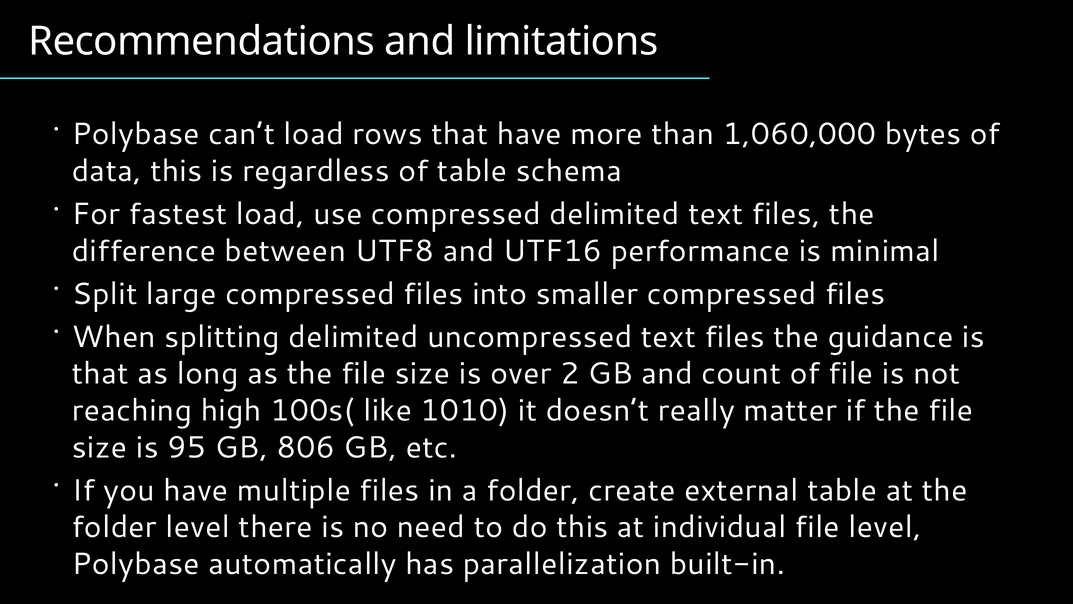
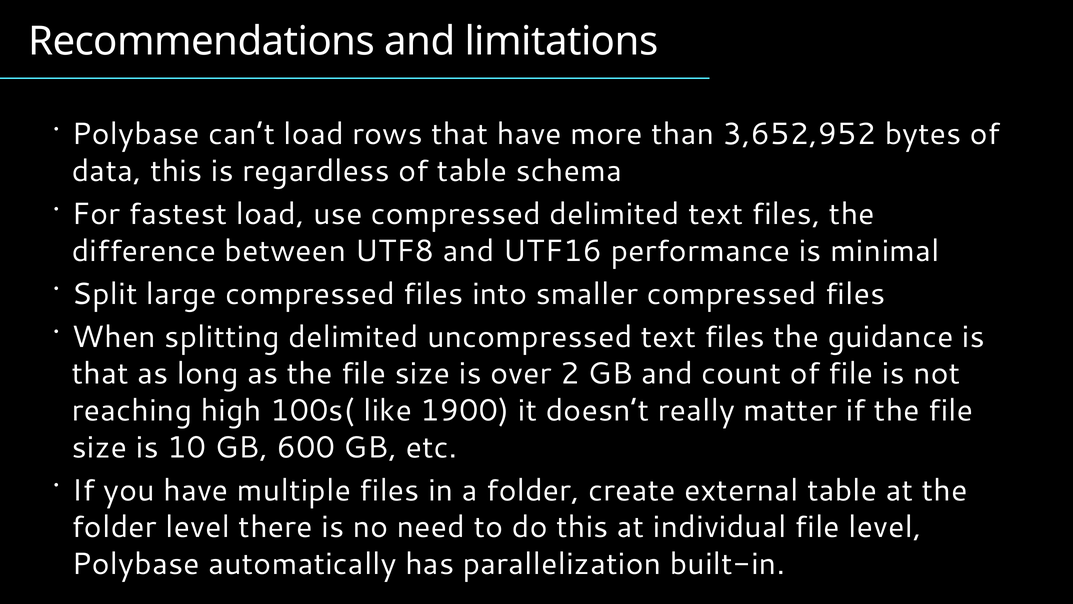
1,060,000: 1,060,000 -> 3,652,952
1010: 1010 -> 1900
95: 95 -> 10
806: 806 -> 600
